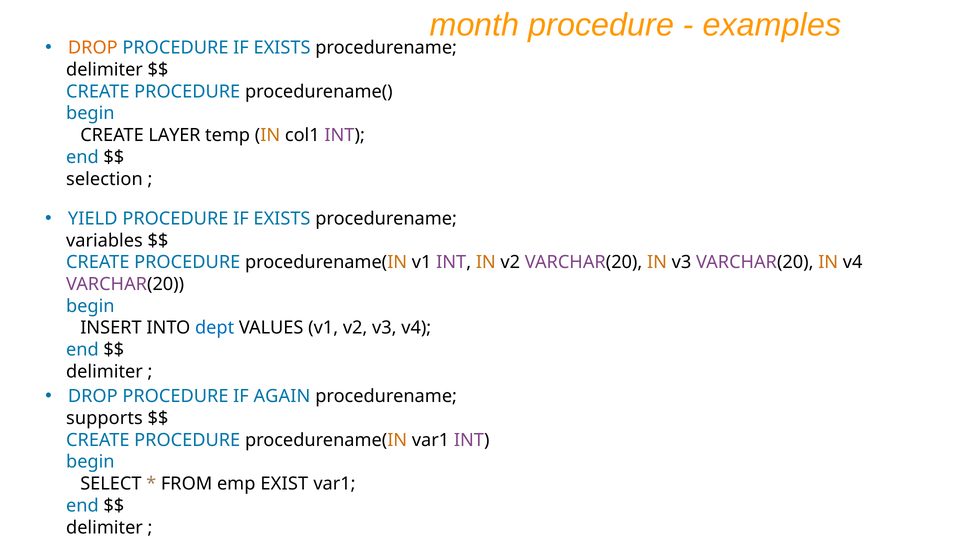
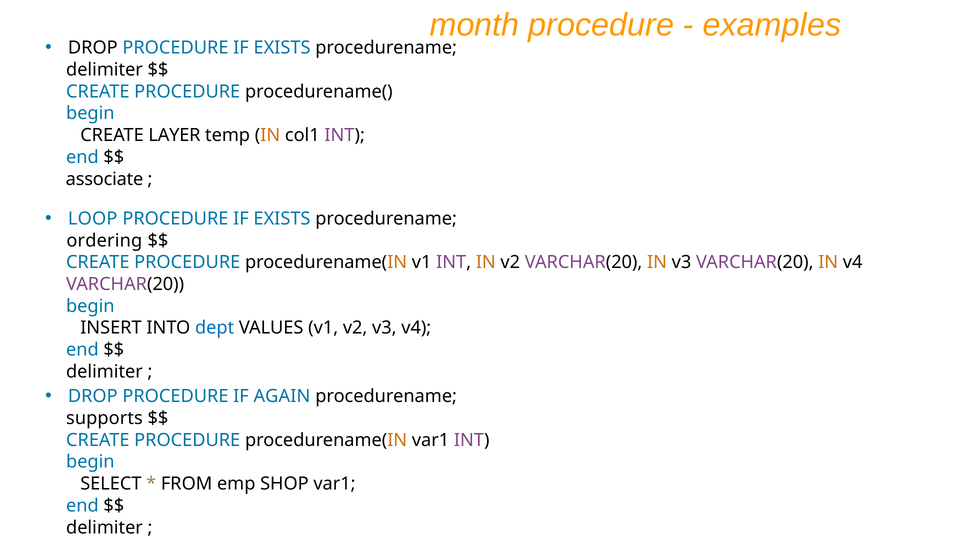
DROP at (93, 48) colour: orange -> black
selection: selection -> associate
YIELD: YIELD -> LOOP
variables: variables -> ordering
EXIST: EXIST -> SHOP
